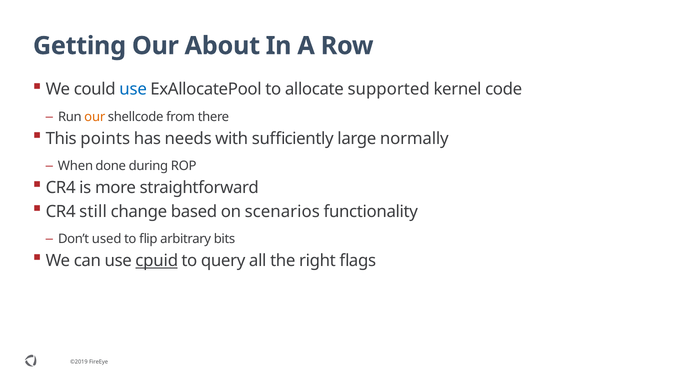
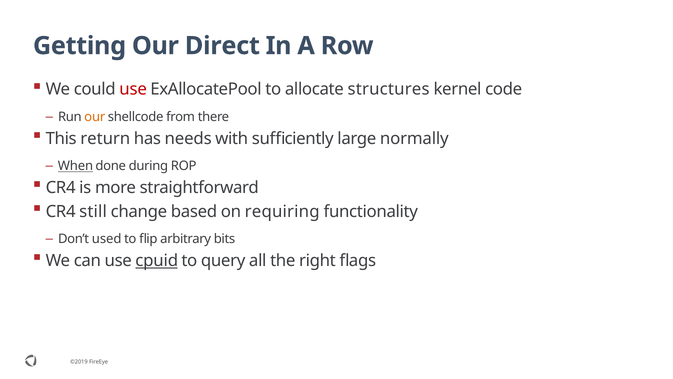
About: About -> Direct
use at (133, 89) colour: blue -> red
supported: supported -> structures
points: points -> return
When underline: none -> present
scenarios: scenarios -> requiring
